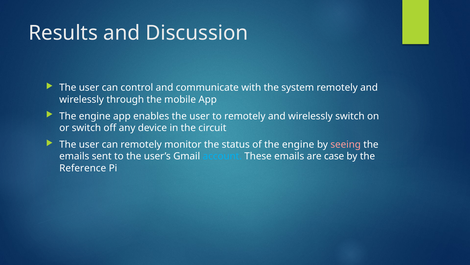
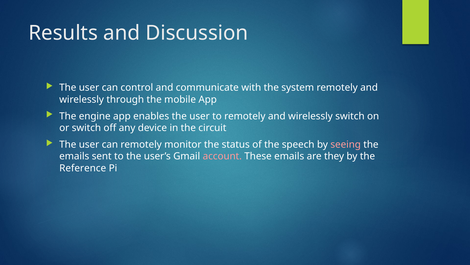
of the engine: engine -> speech
account colour: light blue -> pink
case: case -> they
